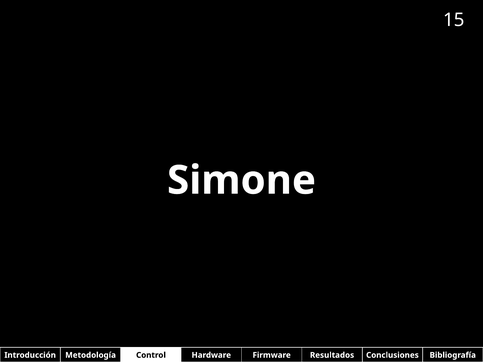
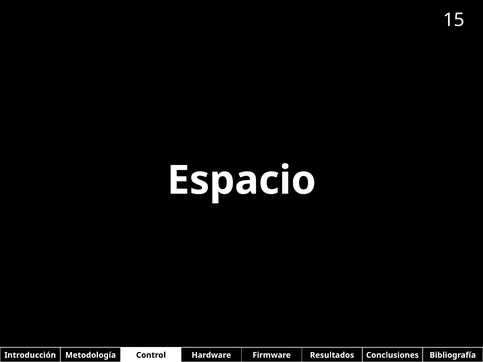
Simone: Simone -> Espacio
